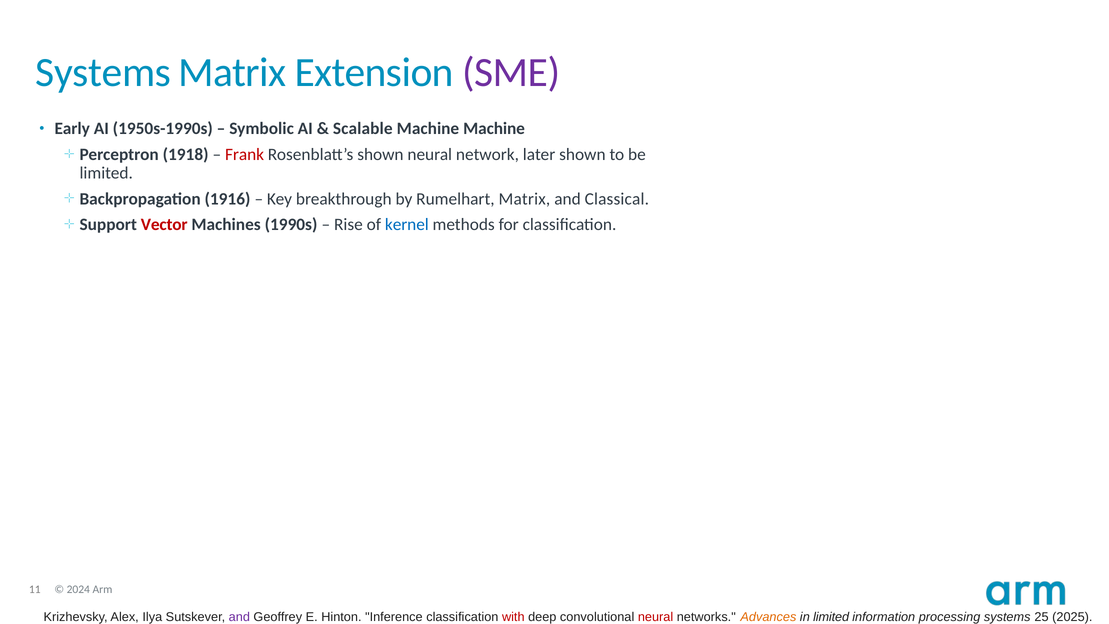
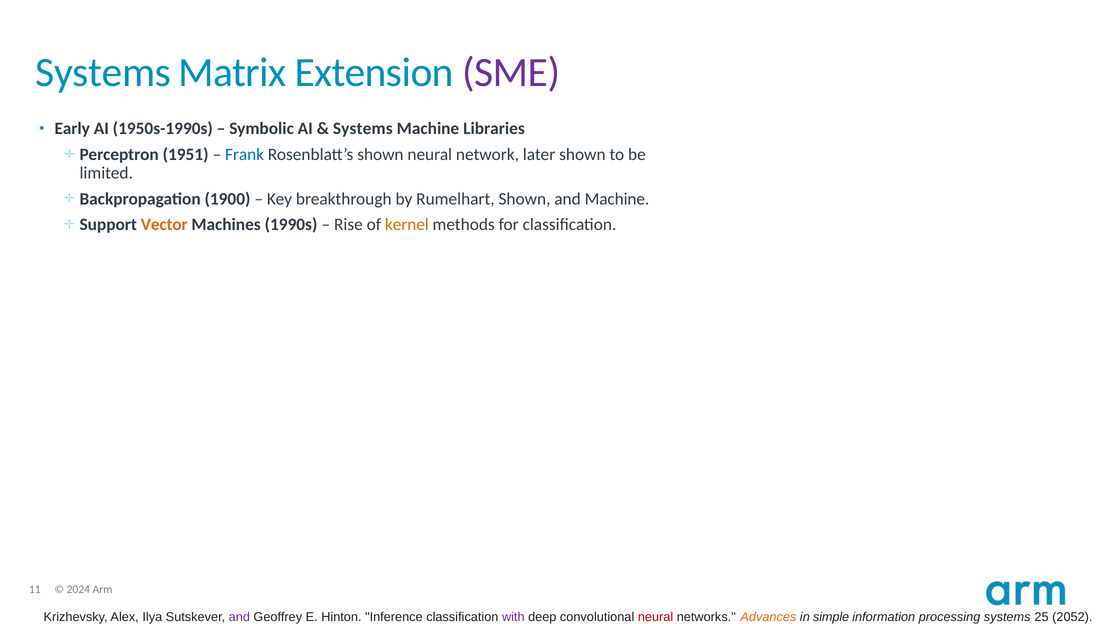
Scalable at (363, 129): Scalable -> Systems
Machine Machine: Machine -> Libraries
1918: 1918 -> 1951
Frank colour: red -> blue
1916: 1916 -> 1900
Rumelhart Matrix: Matrix -> Shown
and Classical: Classical -> Machine
Vector colour: red -> orange
kernel colour: blue -> orange
with colour: red -> purple
in limited: limited -> simple
2025: 2025 -> 2052
